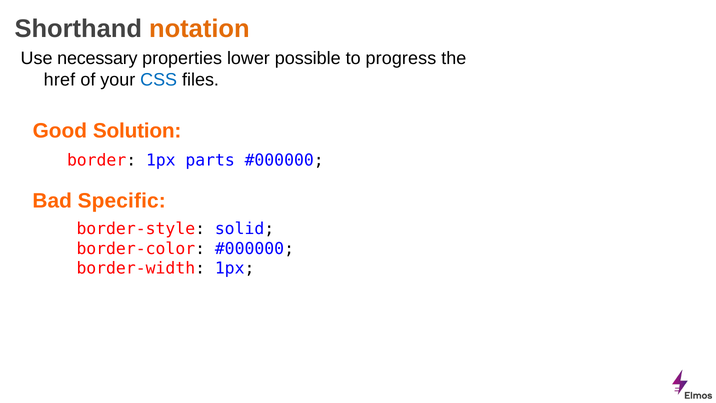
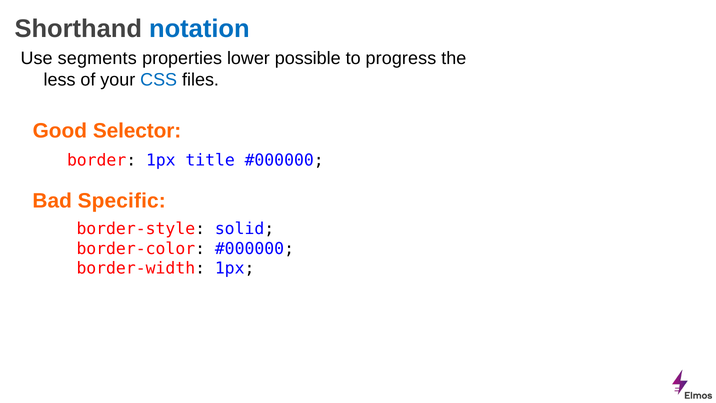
notation colour: orange -> blue
necessary: necessary -> segments
href: href -> less
Solution: Solution -> Selector
parts: parts -> title
